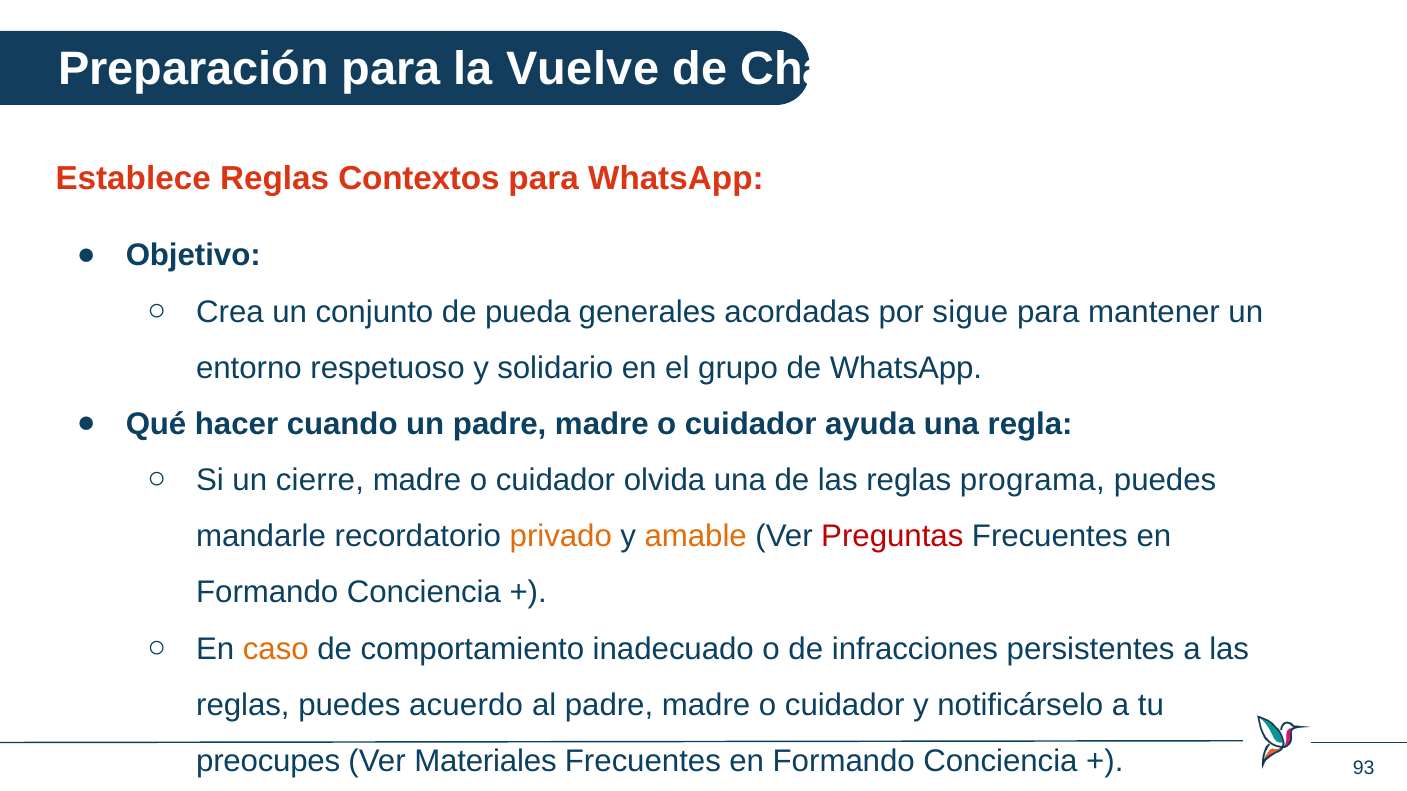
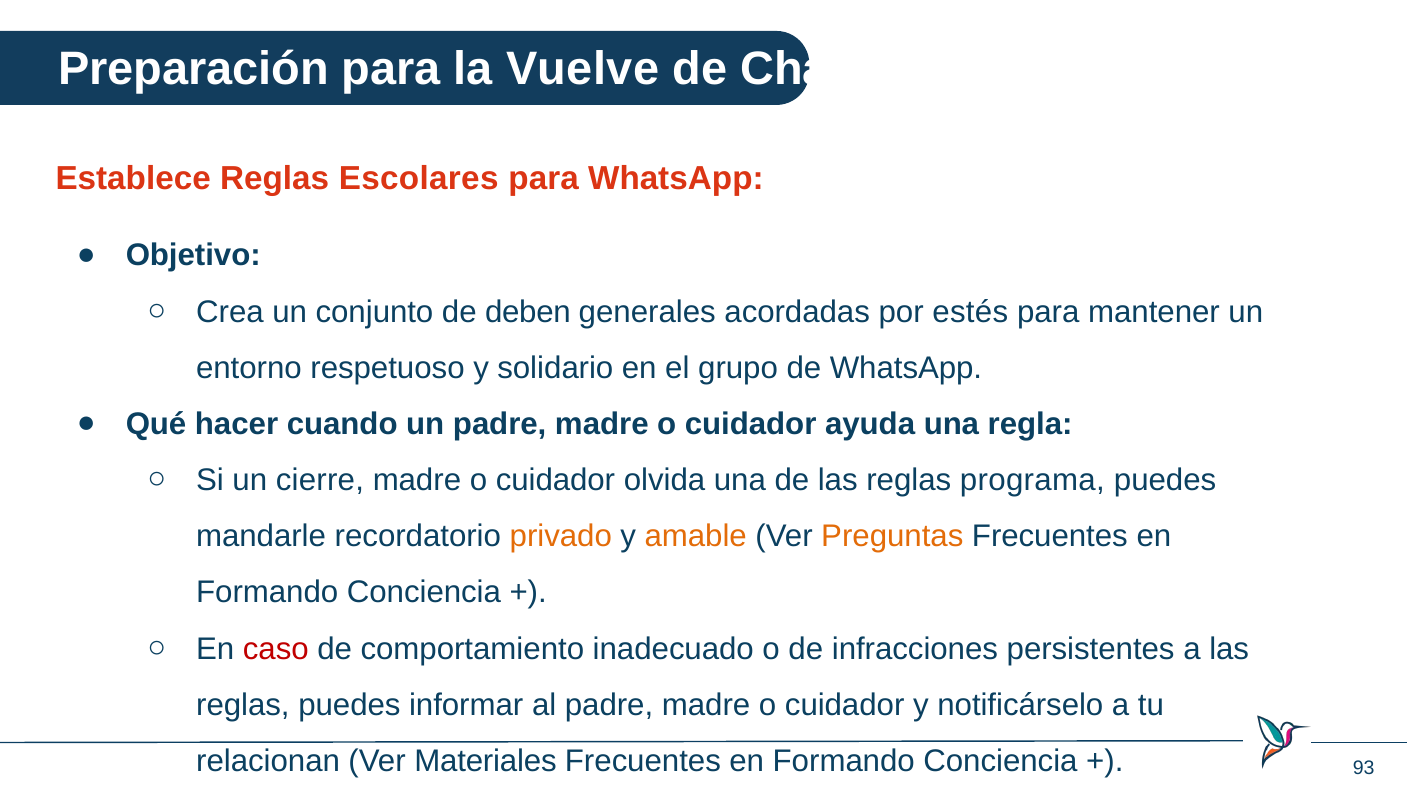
Contextos: Contextos -> Escolares
pueda: pueda -> deben
sigue: sigue -> estés
Preguntas colour: red -> orange
caso colour: orange -> red
acuerdo: acuerdo -> informar
preocupes: preocupes -> relacionan
